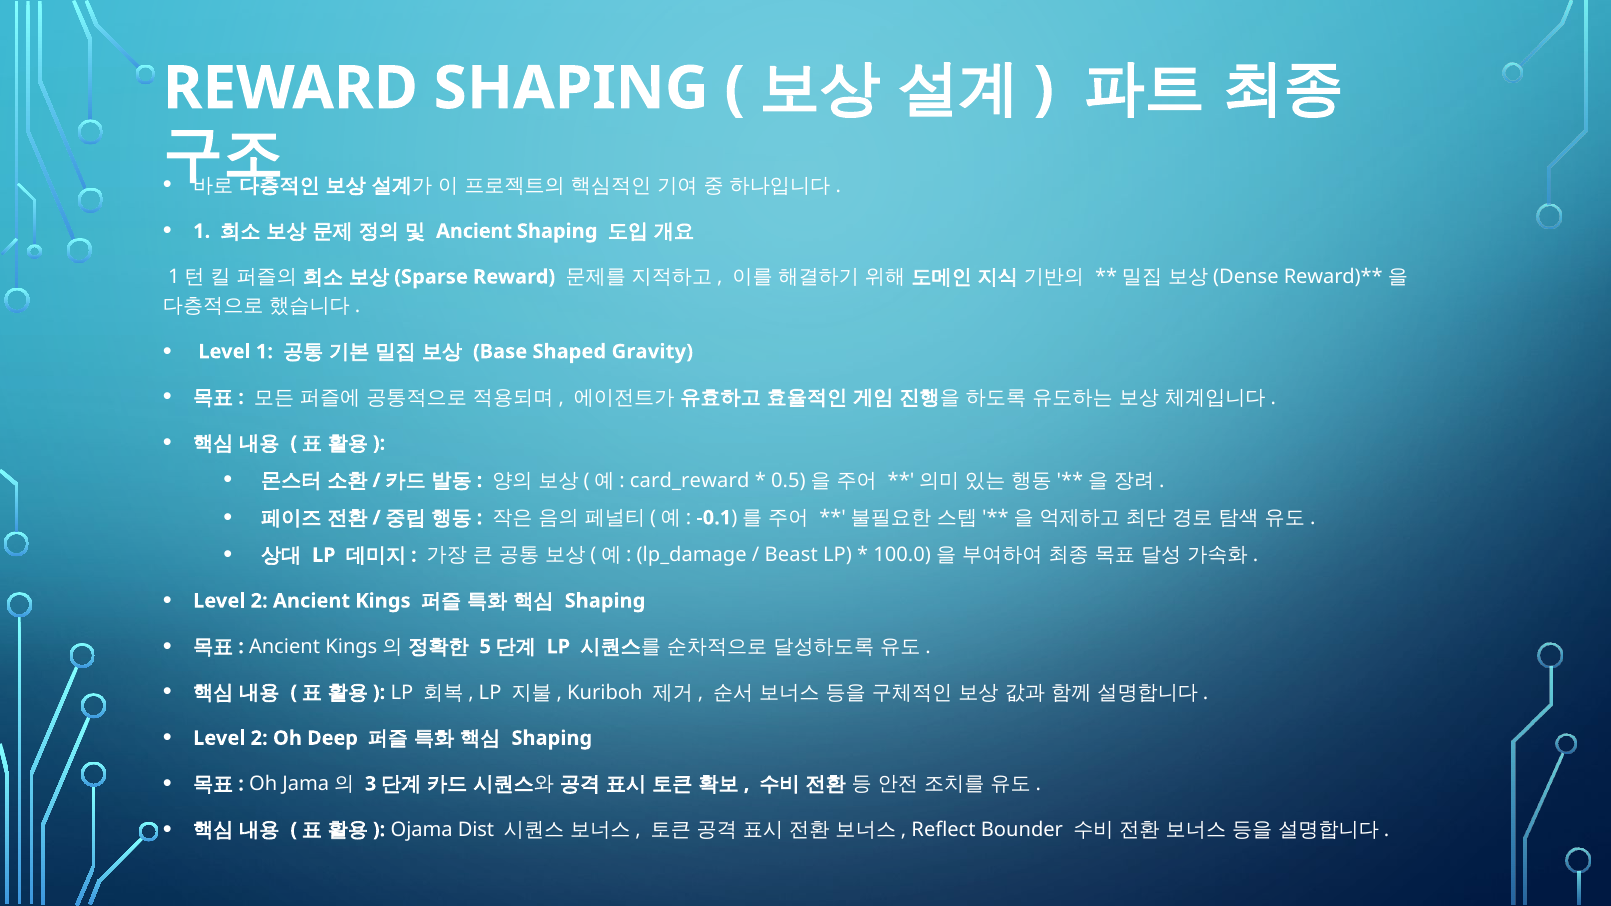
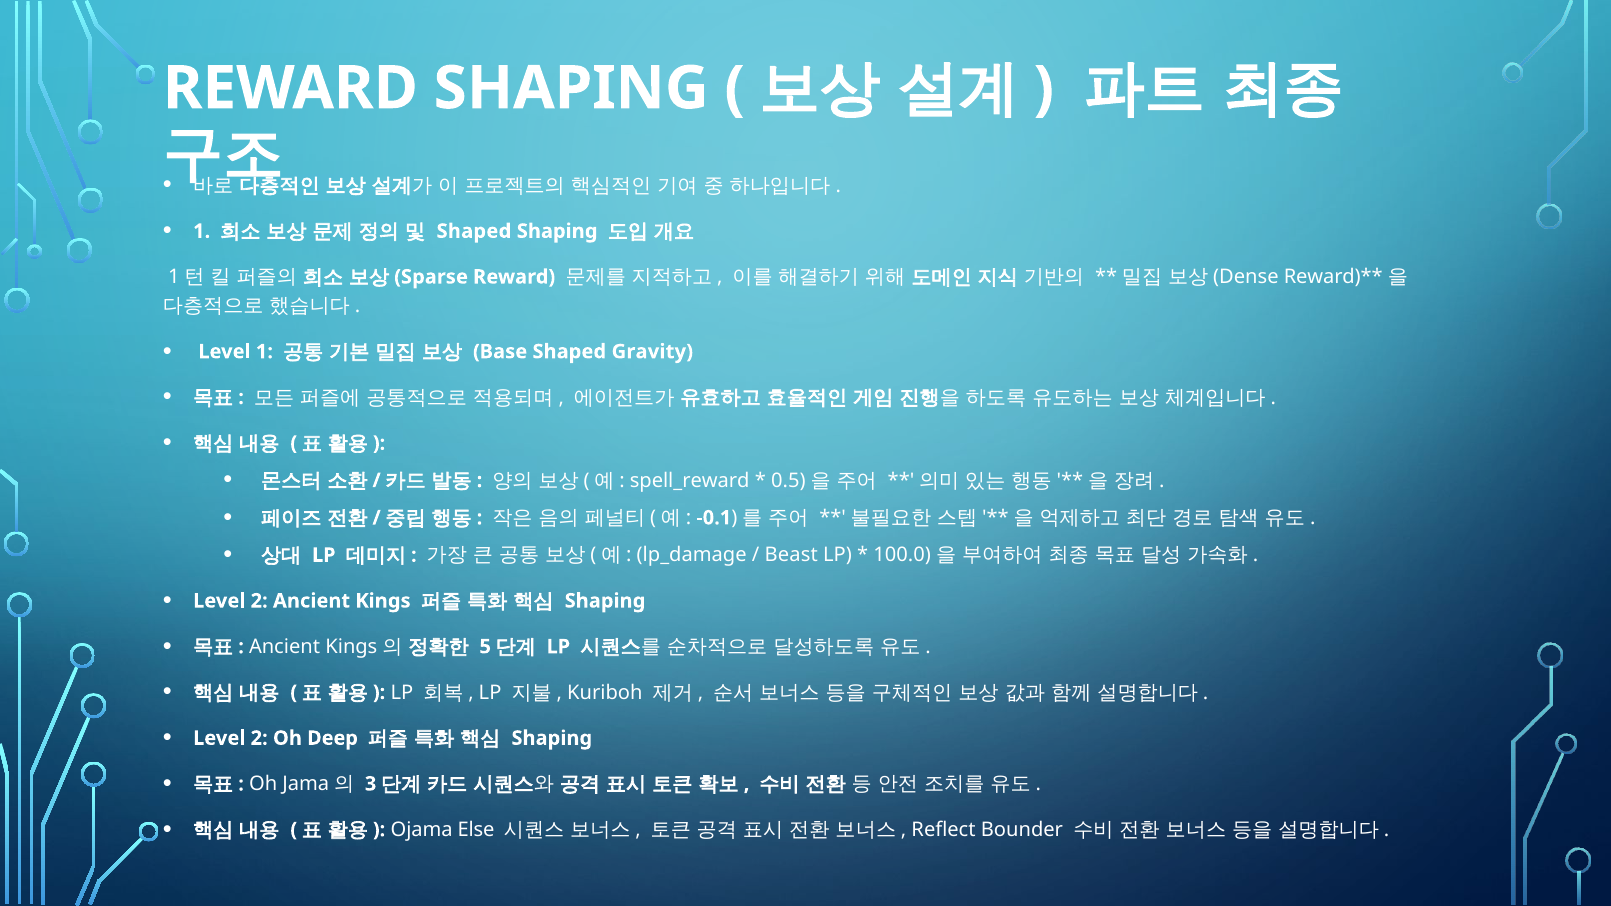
Ancient at (474, 231): Ancient -> Shaped
card_reward: card_reward -> spell_reward
Dist: Dist -> Else
